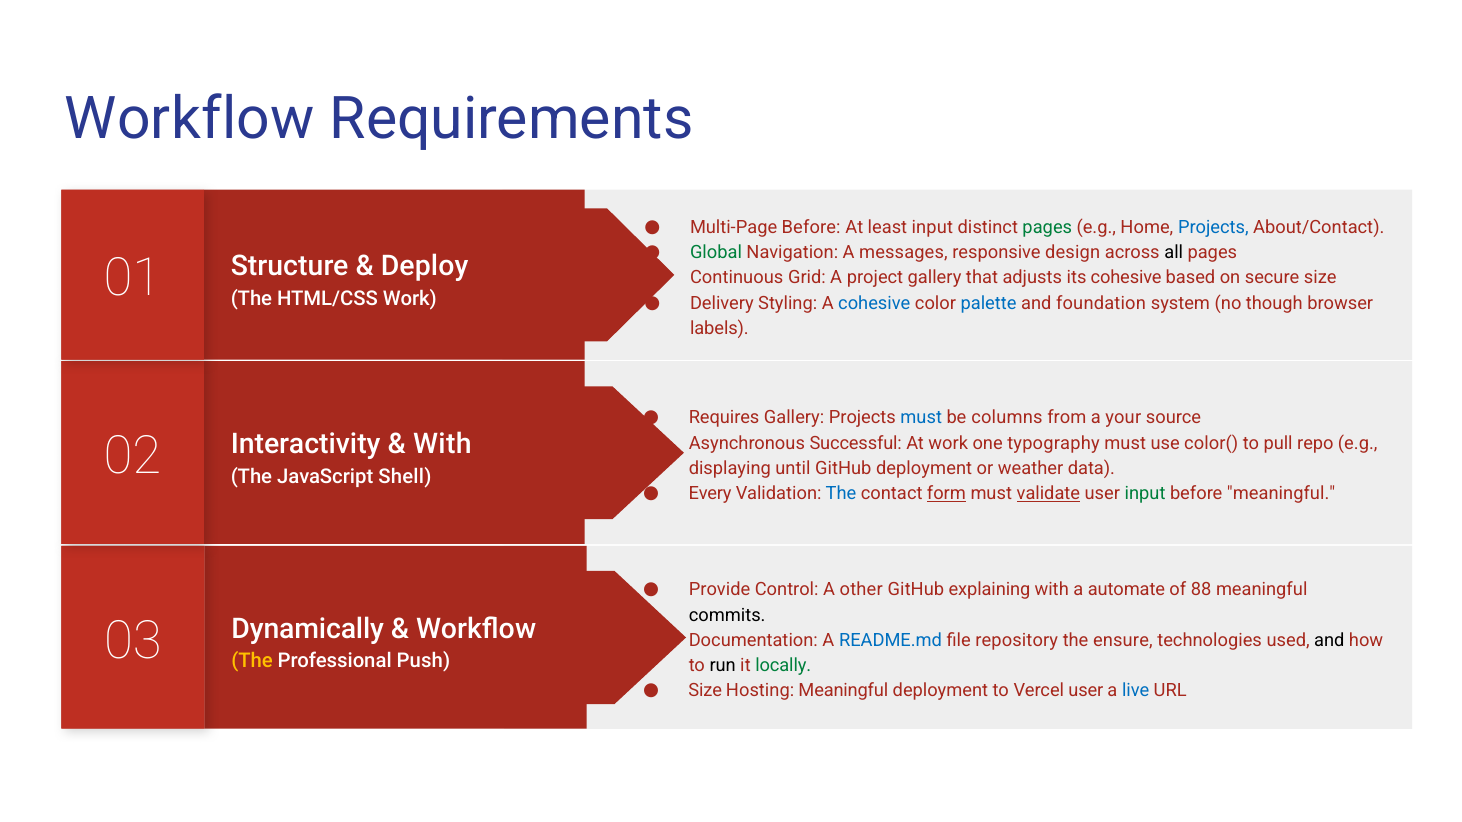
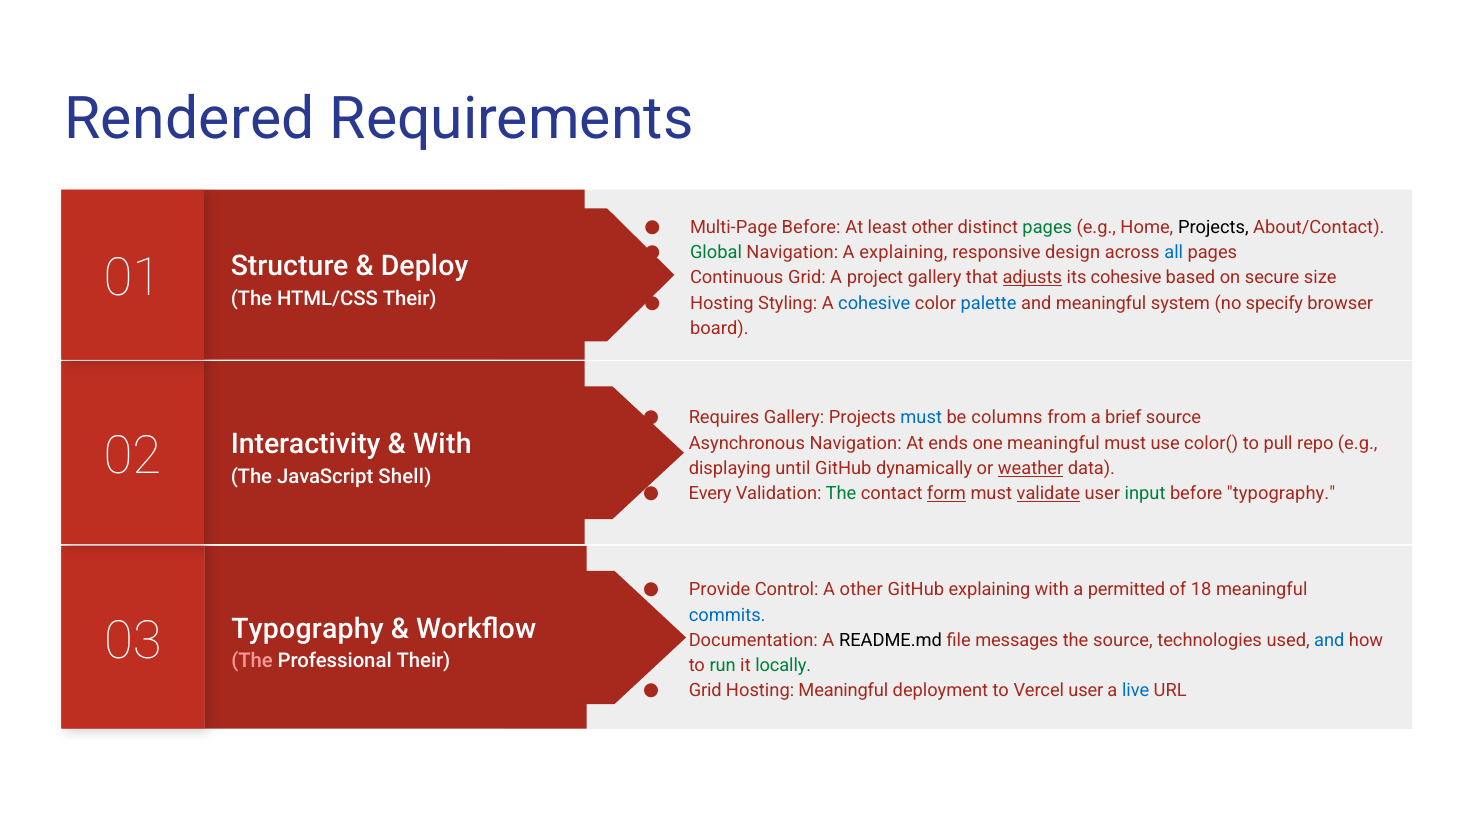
Workflow at (190, 120): Workflow -> Rendered
least input: input -> other
Projects at (1213, 228) colour: blue -> black
A messages: messages -> explaining
all colour: black -> blue
adjusts underline: none -> present
HTML/CSS Work: Work -> Their
Delivery at (722, 303): Delivery -> Hosting
and foundation: foundation -> meaningful
though: though -> specify
labels: labels -> board
your: your -> brief
Asynchronous Successful: Successful -> Navigation
At work: work -> ends
one typography: typography -> meaningful
GitHub deployment: deployment -> dynamically
weather underline: none -> present
The at (841, 494) colour: blue -> green
before meaningful: meaningful -> typography
automate: automate -> permitted
88: 88 -> 18
commits colour: black -> blue
Dynamically at (308, 629): Dynamically -> Typography
README.md colour: blue -> black
repository: repository -> messages
the ensure: ensure -> source
and at (1329, 641) colour: black -> blue
The at (252, 662) colour: yellow -> pink
Professional Push: Push -> Their
run colour: black -> green
Size at (705, 691): Size -> Grid
